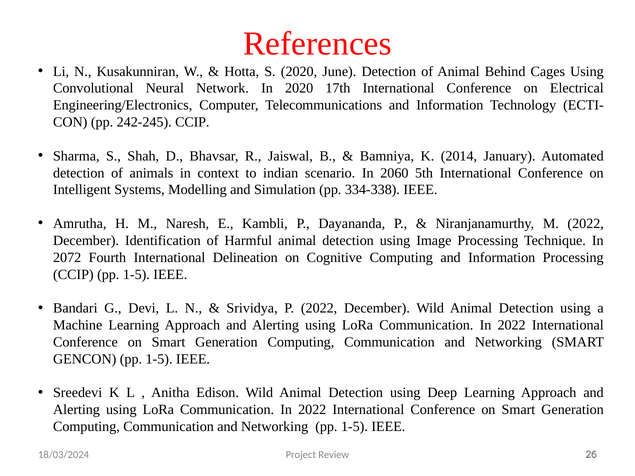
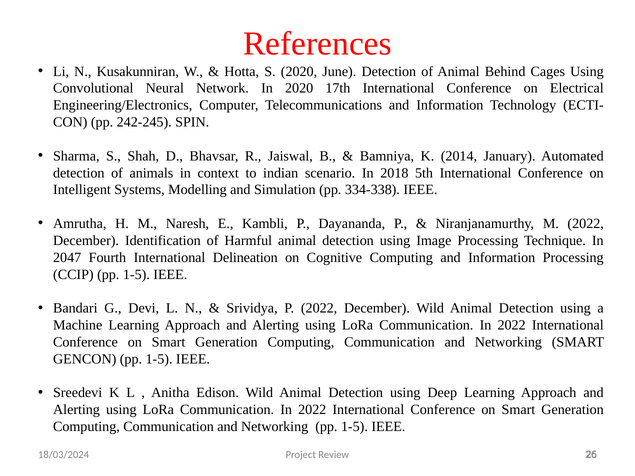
242-245 CCIP: CCIP -> SPIN
2060: 2060 -> 2018
2072: 2072 -> 2047
